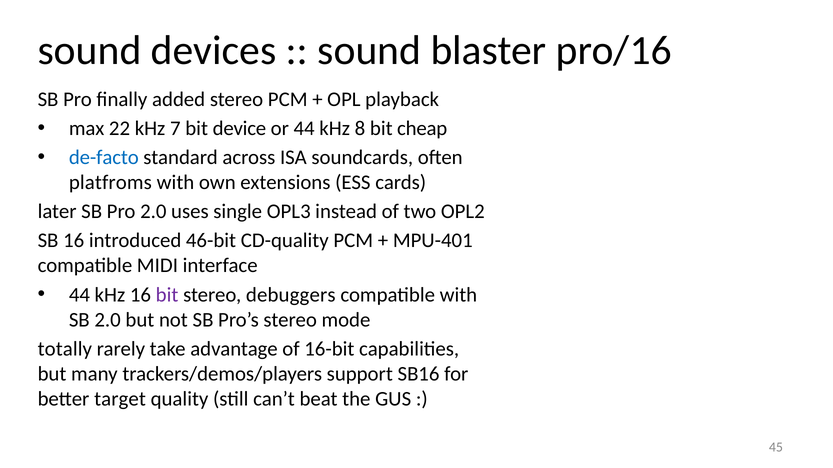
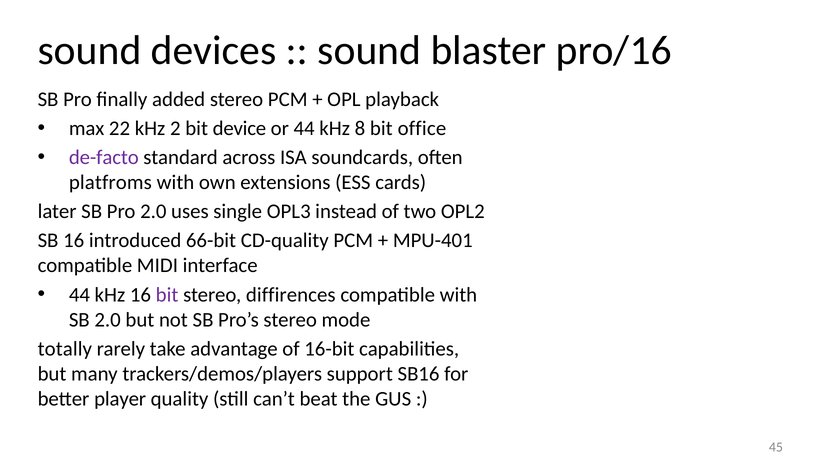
7: 7 -> 2
cheap: cheap -> office
de-facto colour: blue -> purple
46-bit: 46-bit -> 66-bit
debuggers: debuggers -> diffirences
target: target -> player
